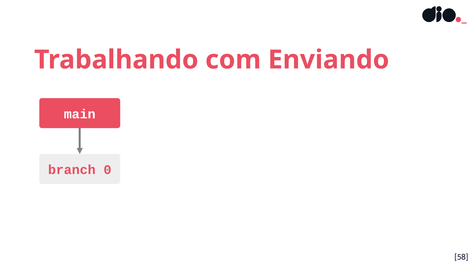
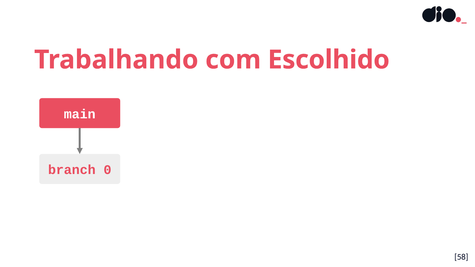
Enviando: Enviando -> Escolhido
